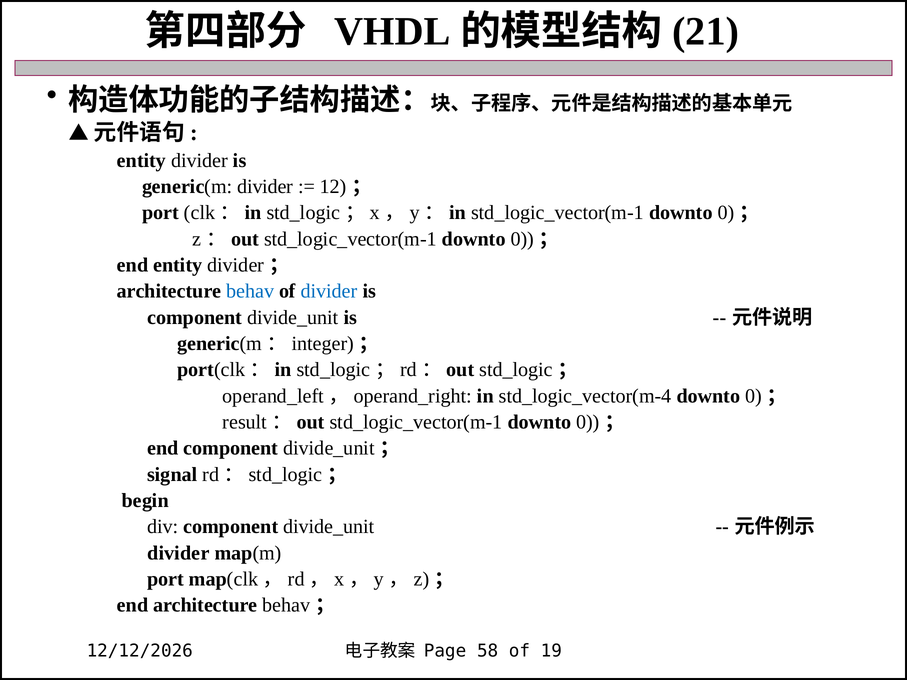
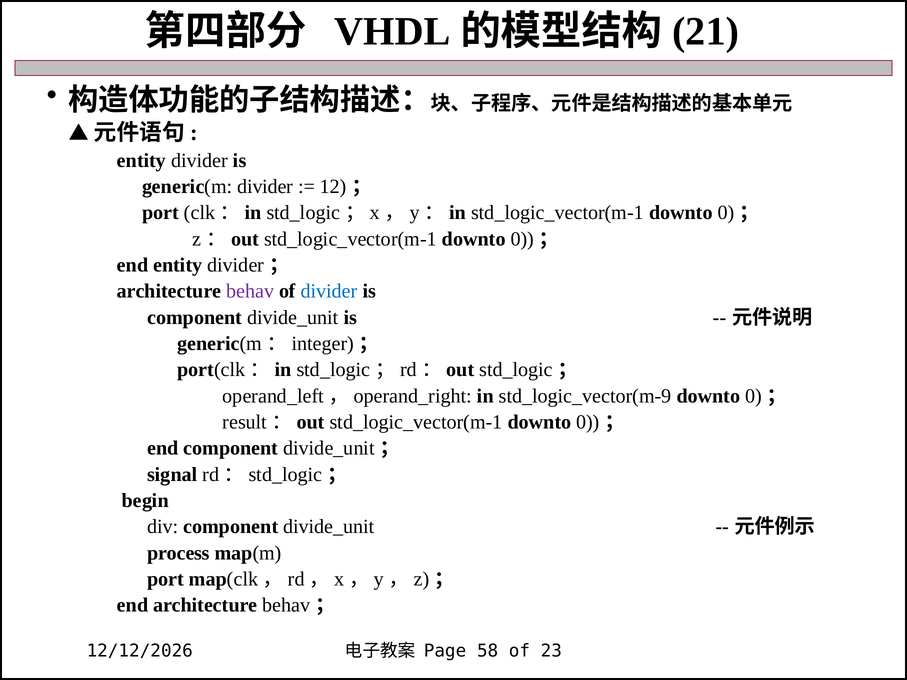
behav colour: blue -> purple
std_logic_vector(m-4: std_logic_vector(m-4 -> std_logic_vector(m-9
divider at (178, 553): divider -> process
19: 19 -> 23
